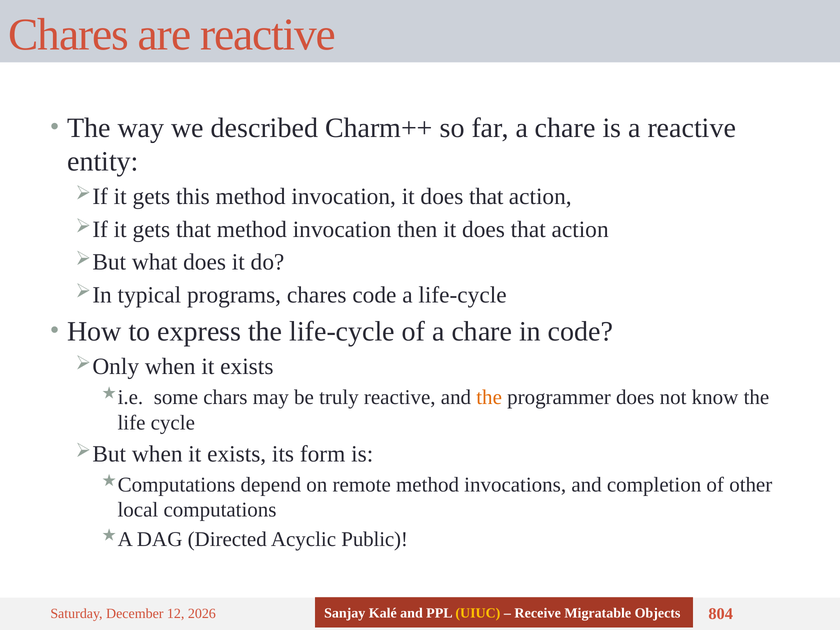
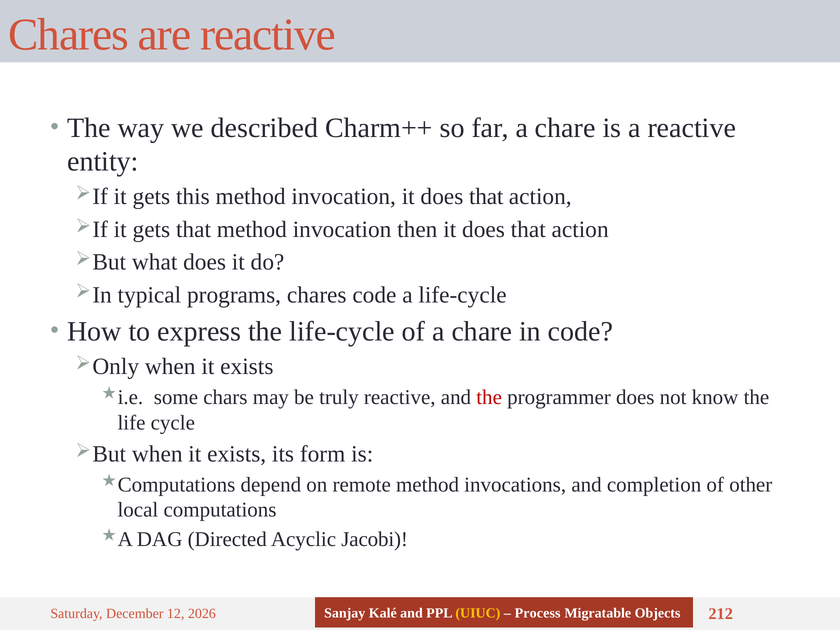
the at (489, 397) colour: orange -> red
Public: Public -> Jacobi
Receive: Receive -> Process
804: 804 -> 212
